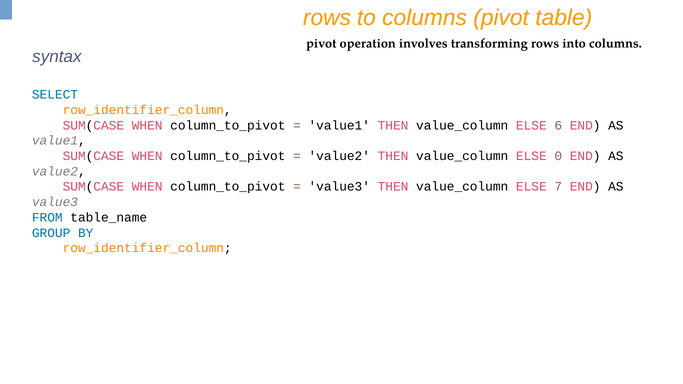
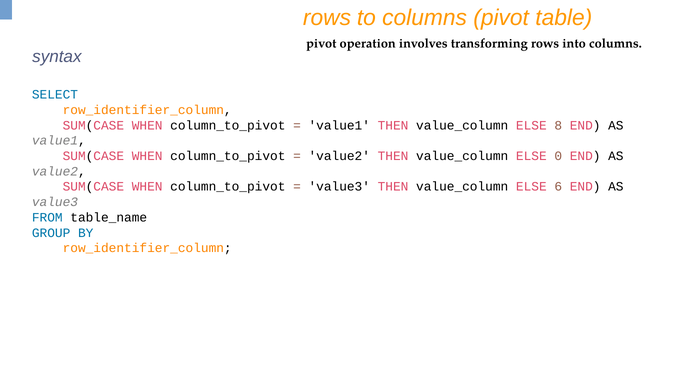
6: 6 -> 8
7: 7 -> 6
